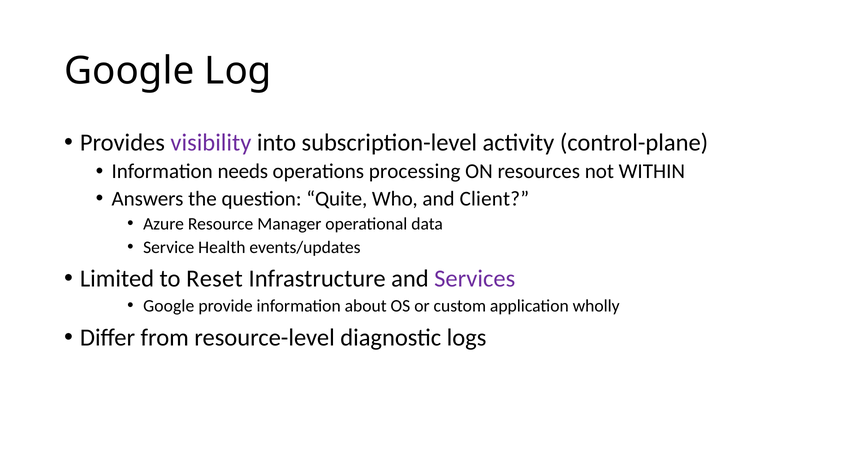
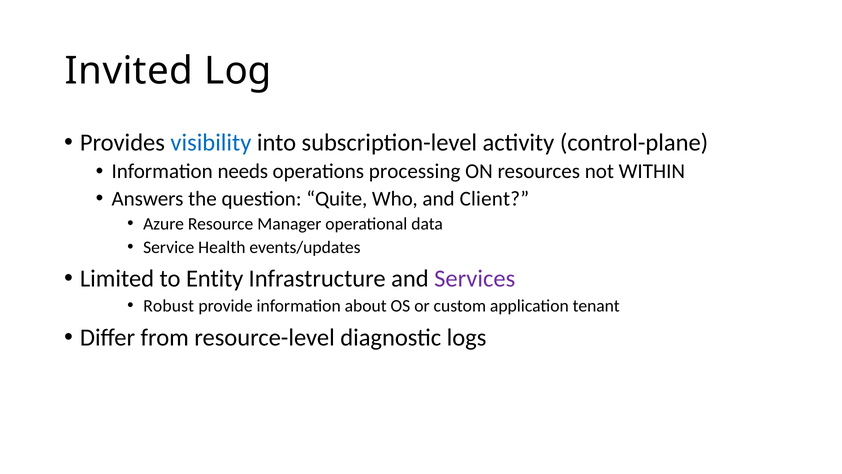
Google at (129, 71): Google -> Invited
visibility colour: purple -> blue
Reset: Reset -> Entity
Google at (169, 306): Google -> Robust
wholly: wholly -> tenant
